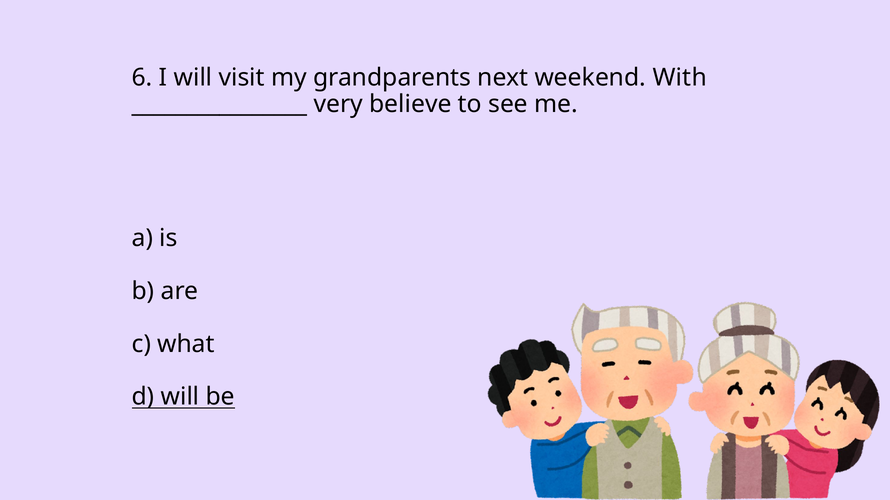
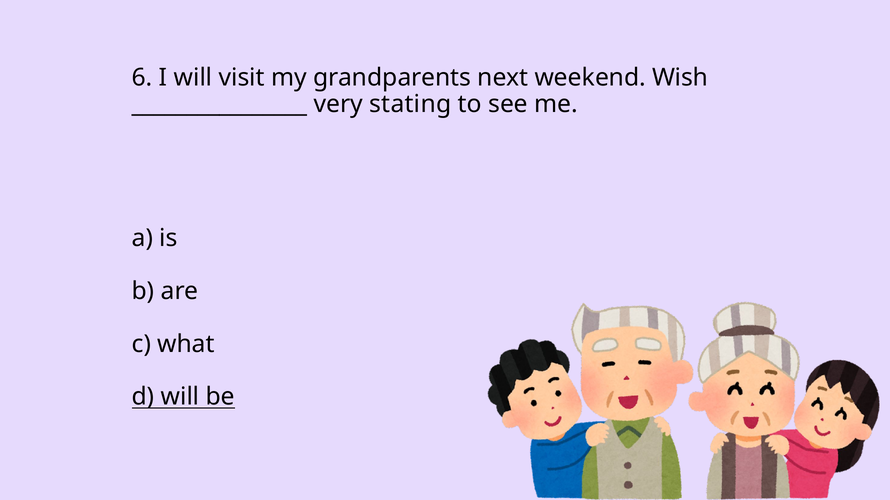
With: With -> Wish
believe: believe -> stating
